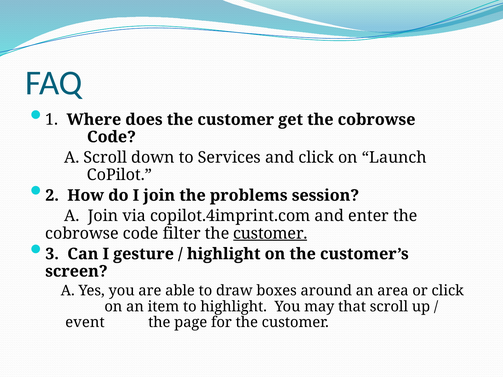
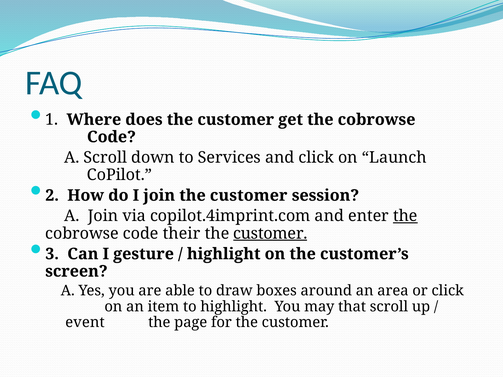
join the problems: problems -> customer
the at (405, 216) underline: none -> present
filter: filter -> their
